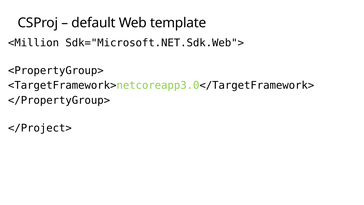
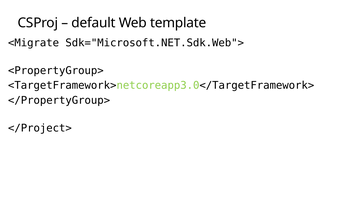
<Million: <Million -> <Migrate
